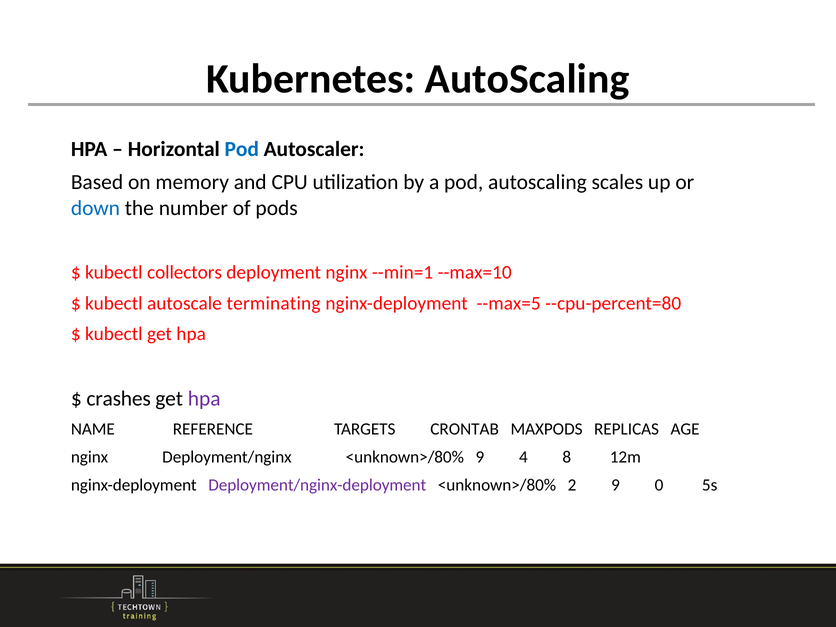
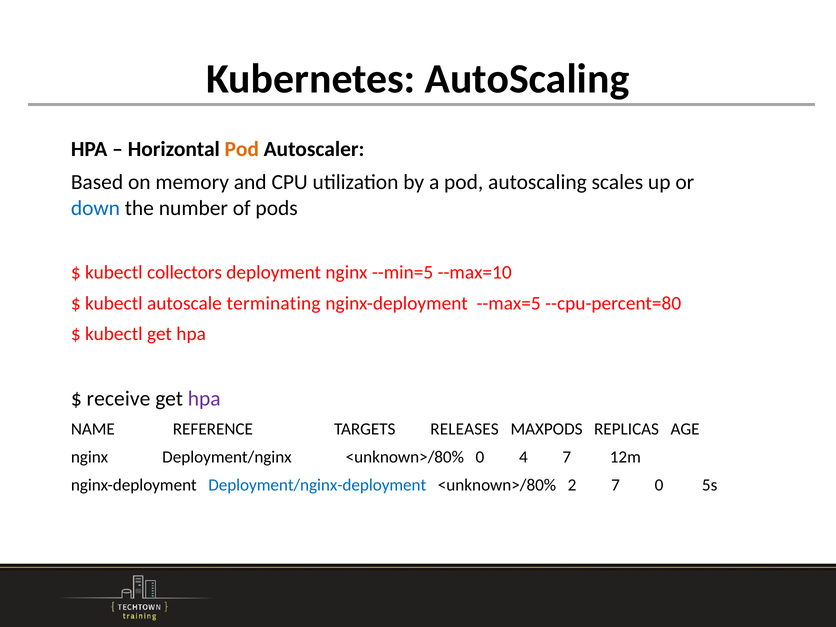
Pod at (242, 149) colour: blue -> orange
--min=1: --min=1 -> --min=5
crashes: crashes -> receive
CRONTAB: CRONTAB -> RELEASES
<unknown>/80% 9: 9 -> 0
4 8: 8 -> 7
Deployment/nginx-deployment colour: purple -> blue
2 9: 9 -> 7
